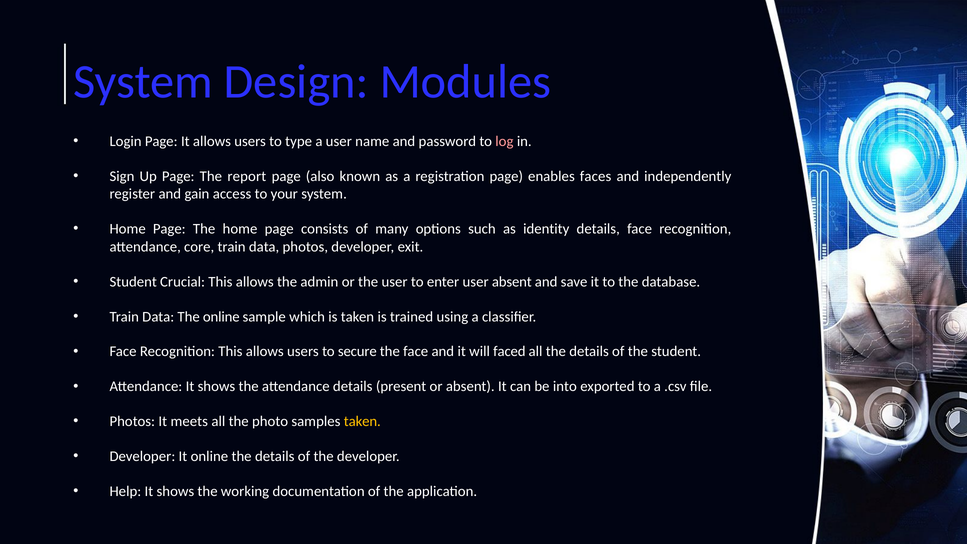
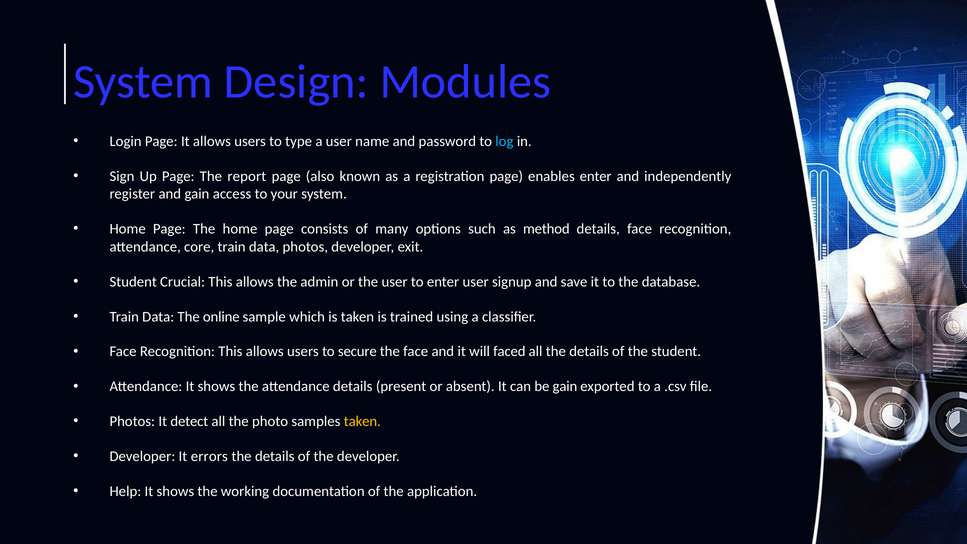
log colour: pink -> light blue
enables faces: faces -> enter
identity: identity -> method
user absent: absent -> signup
be into: into -> gain
meets: meets -> detect
It online: online -> errors
